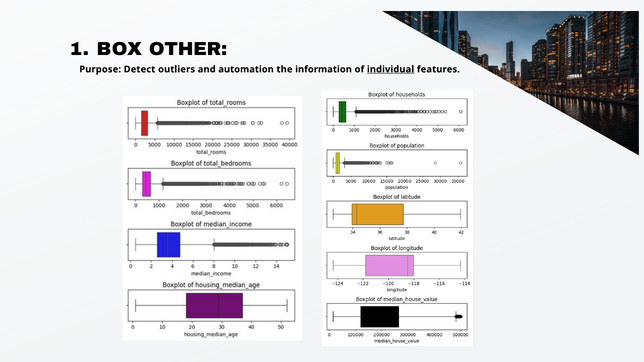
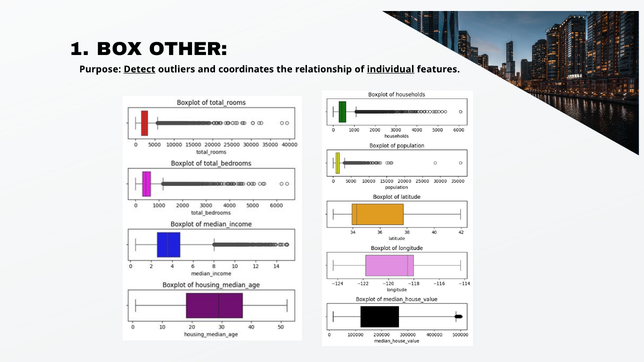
Detect underline: none -> present
automation: automation -> coordinates
information: information -> relationship
